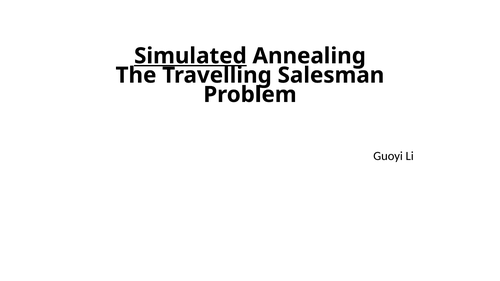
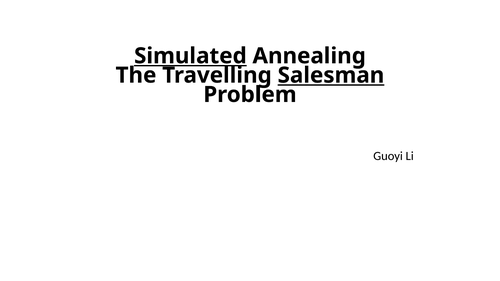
Salesman underline: none -> present
